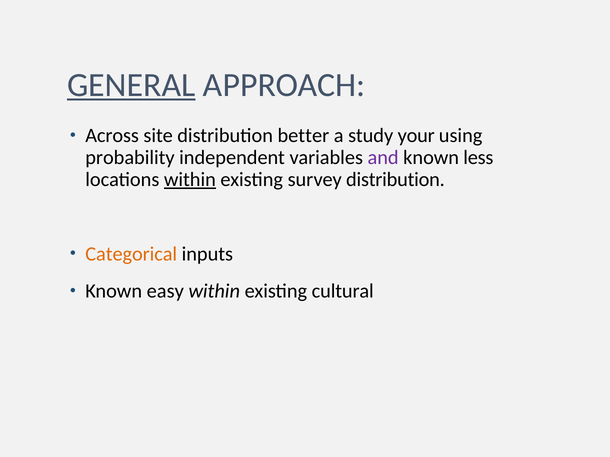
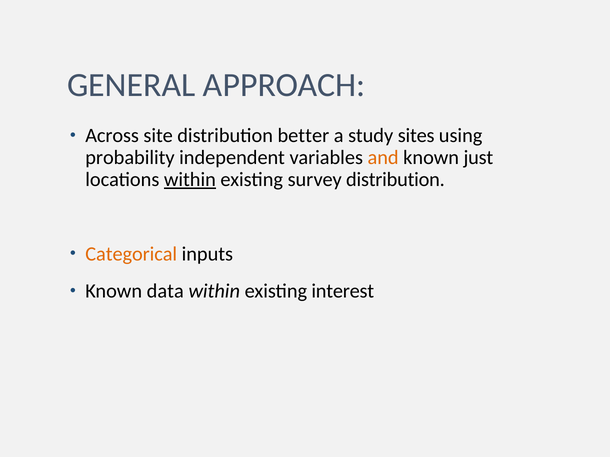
GENERAL underline: present -> none
your: your -> sites
and colour: purple -> orange
less: less -> just
easy: easy -> data
cultural: cultural -> interest
